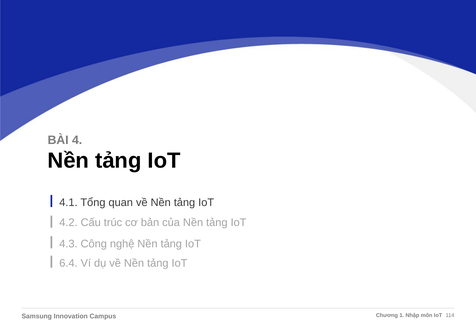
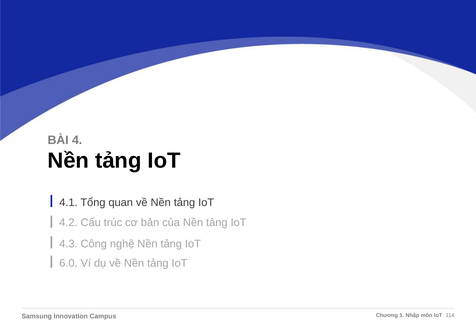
6.4: 6.4 -> 6.0
